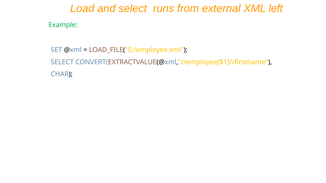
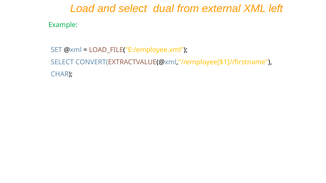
runs: runs -> dual
